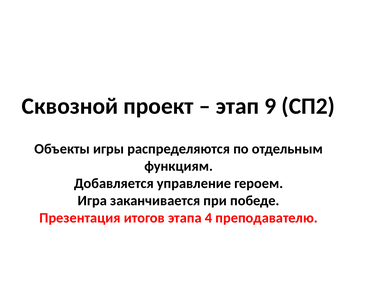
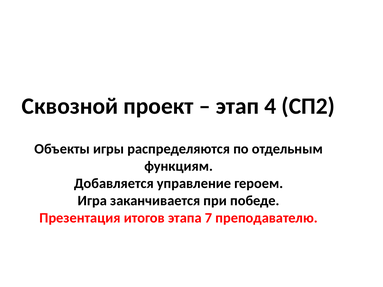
9: 9 -> 4
4: 4 -> 7
